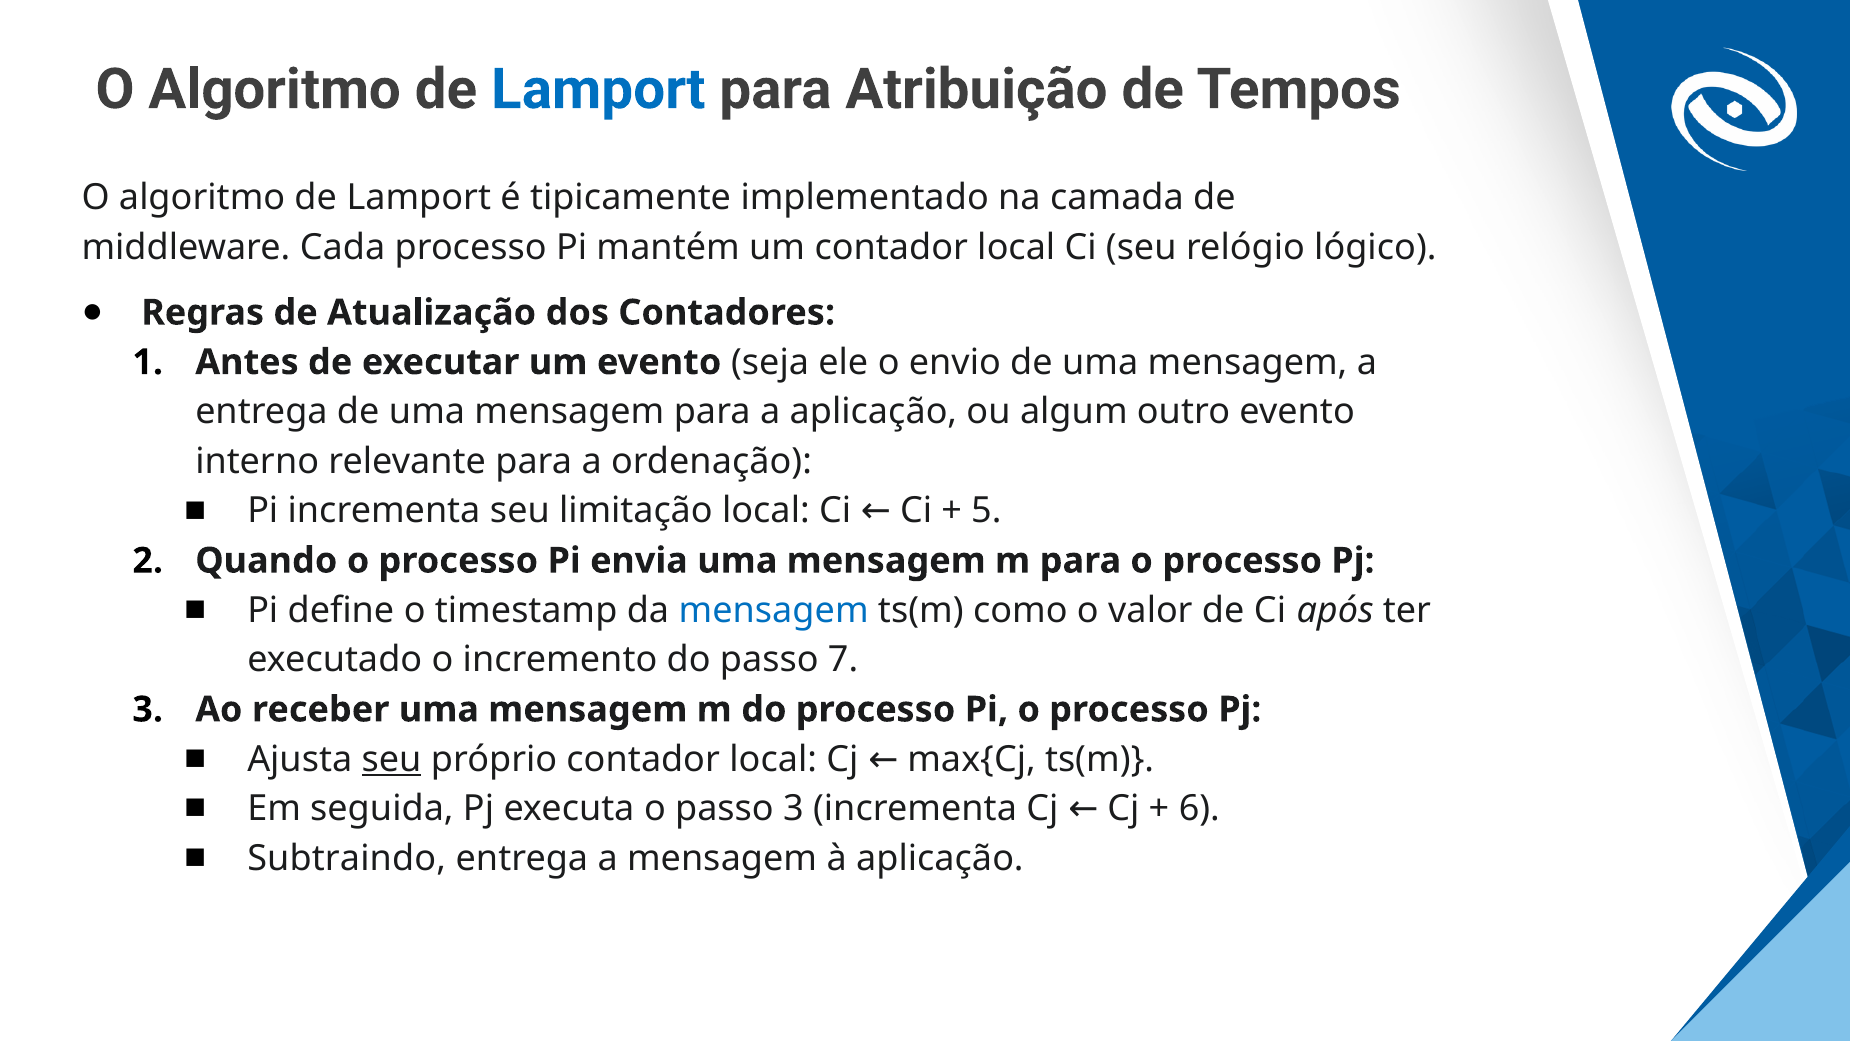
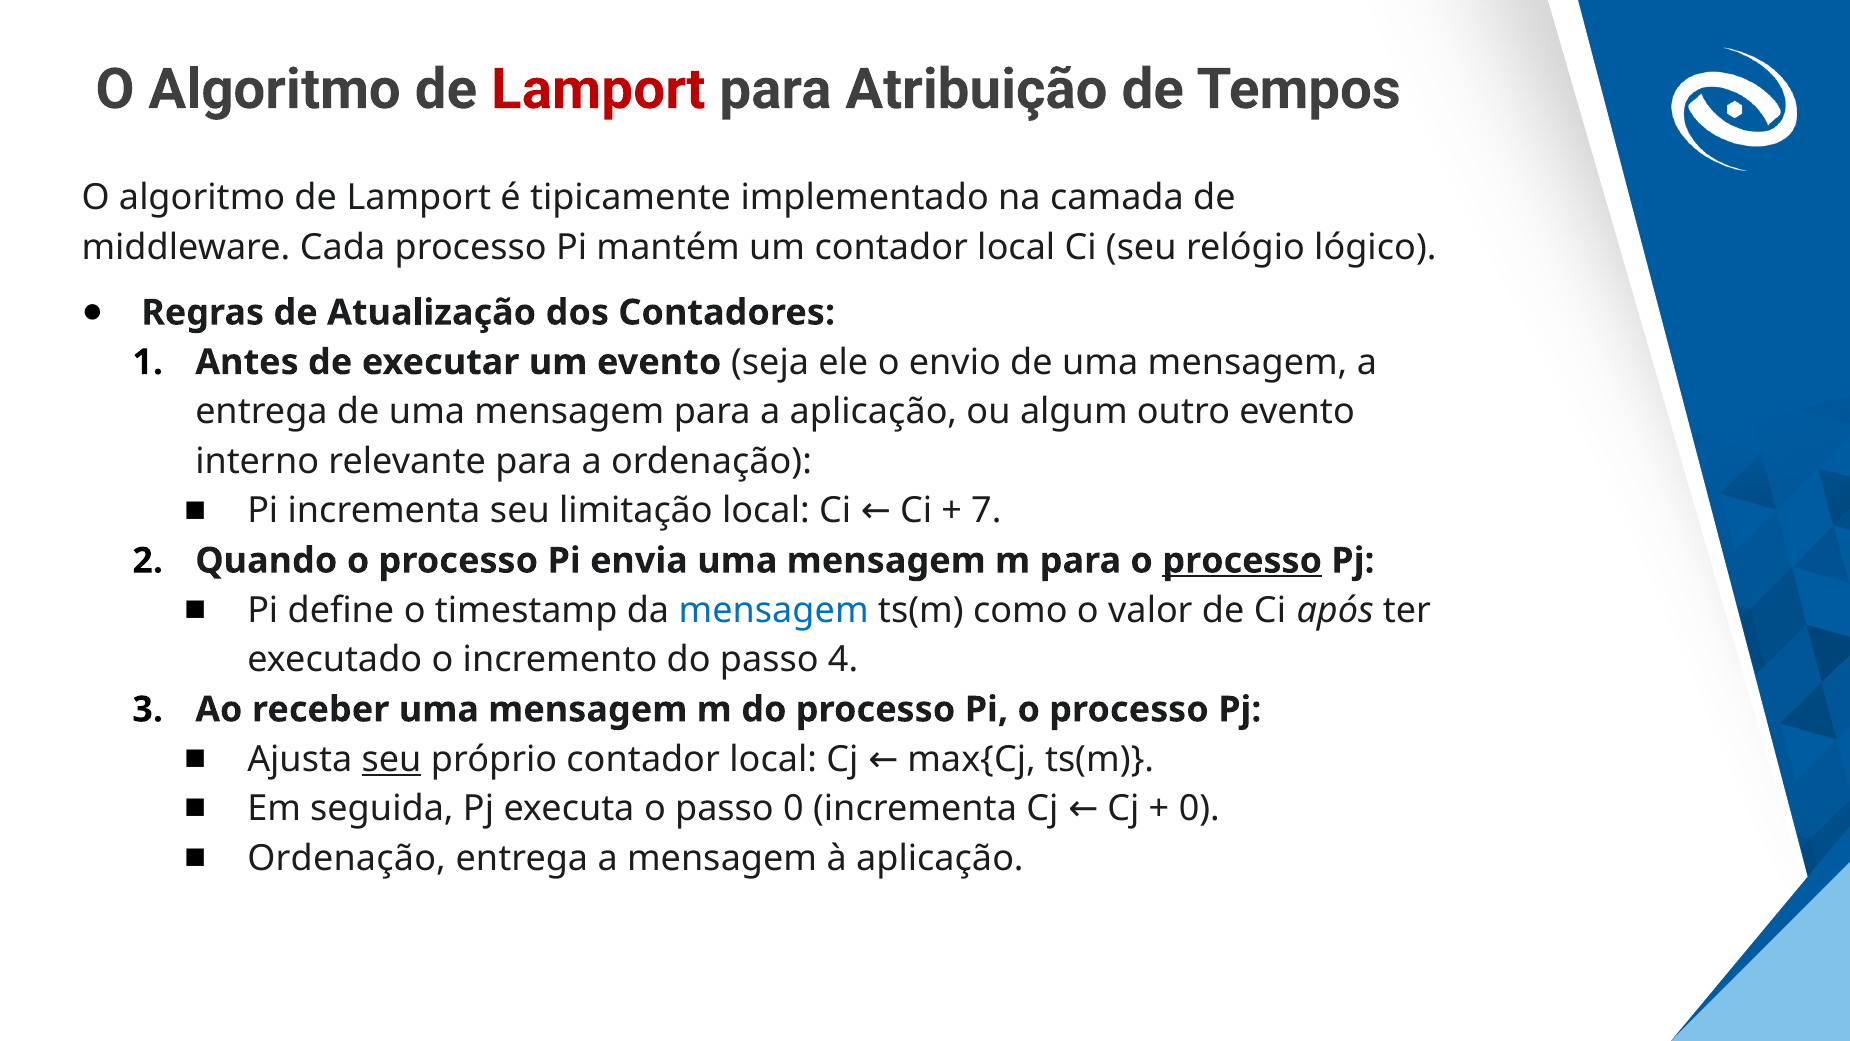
Lamport at (598, 89) colour: blue -> red
5: 5 -> 7
processo at (1242, 561) underline: none -> present
7: 7 -> 4
passo 3: 3 -> 0
6 at (1199, 809): 6 -> 0
Subtraindo at (347, 858): Subtraindo -> Ordenação
